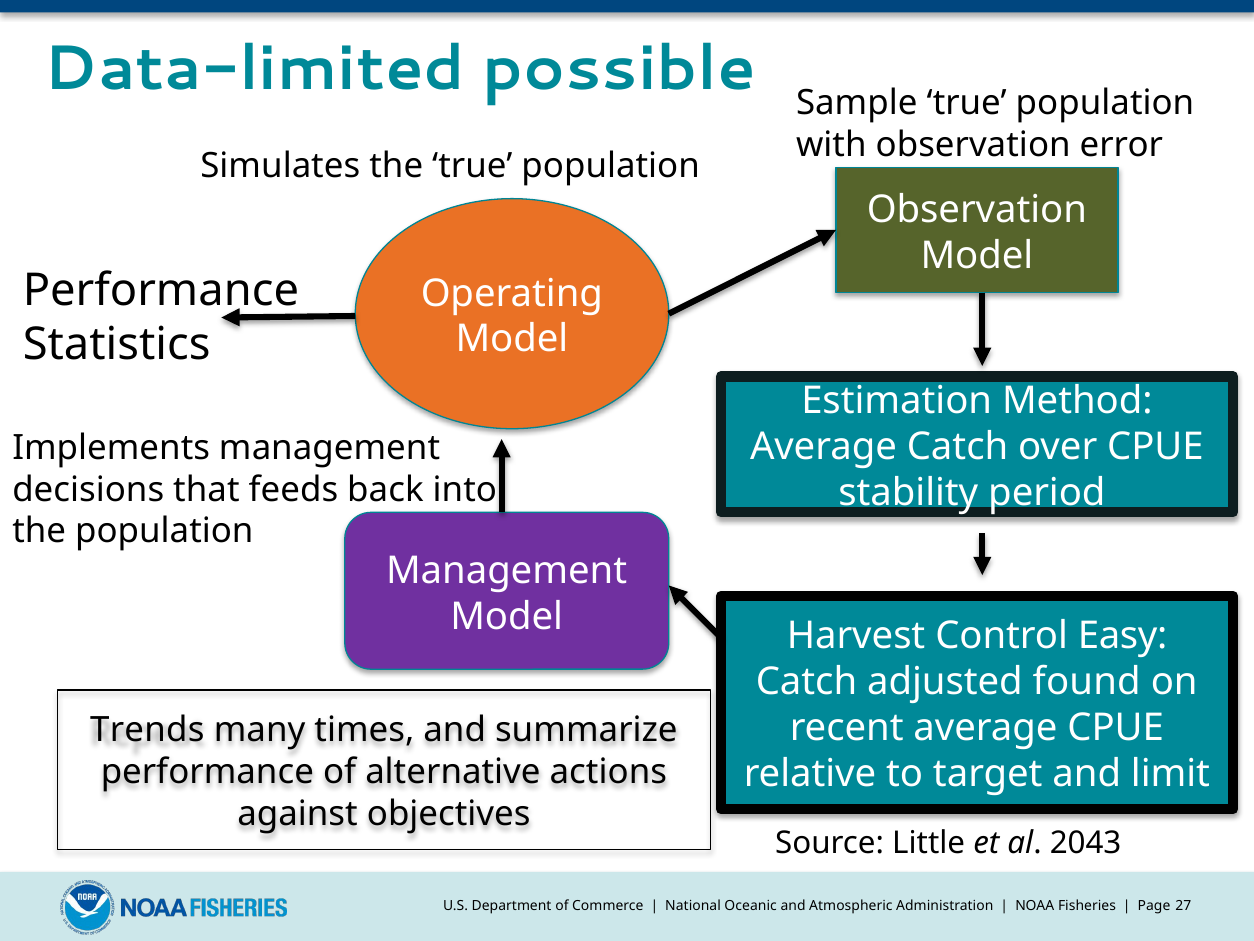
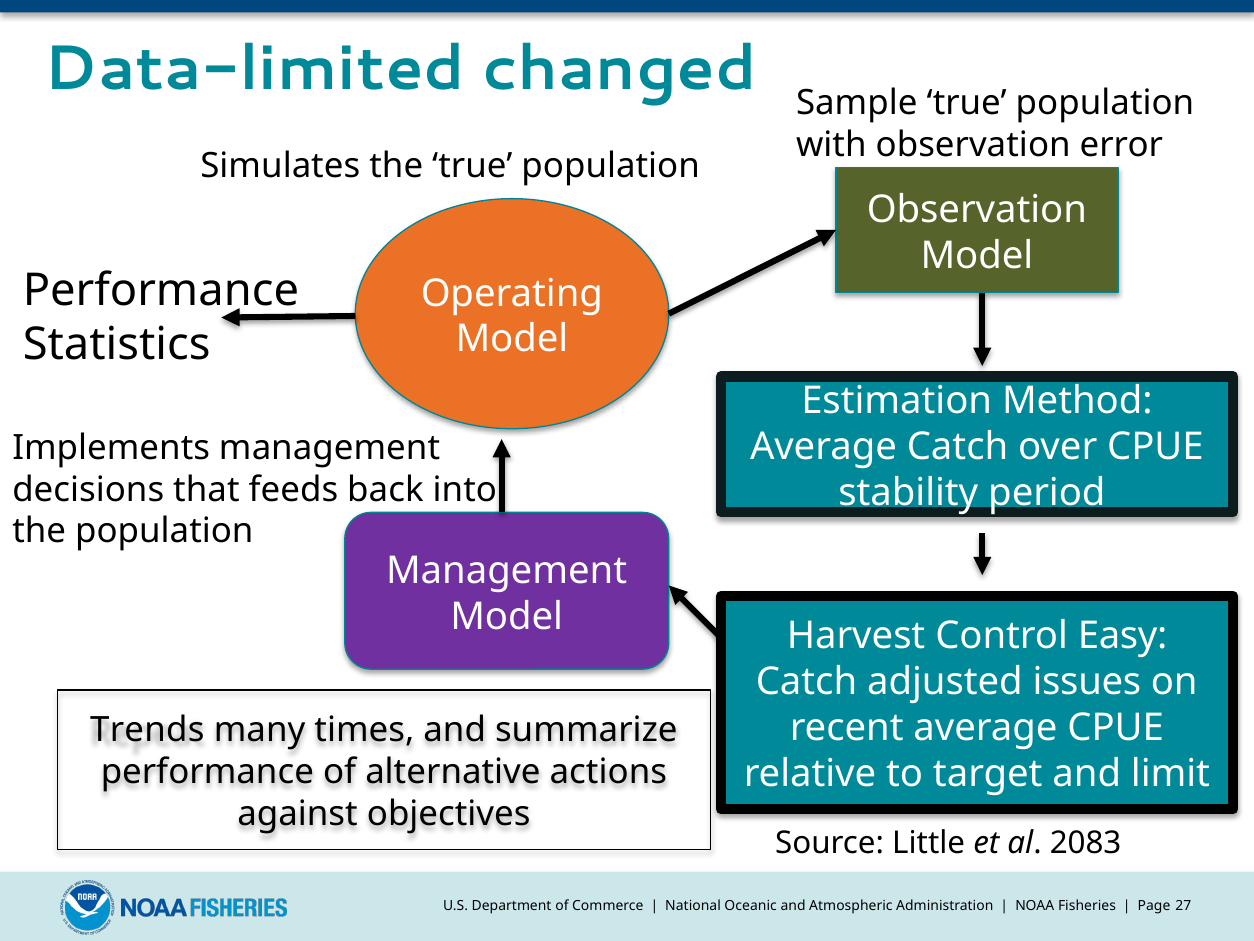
possible: possible -> changed
found: found -> issues
2043: 2043 -> 2083
